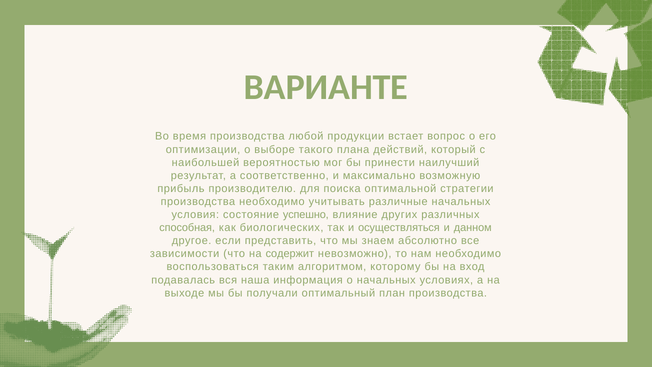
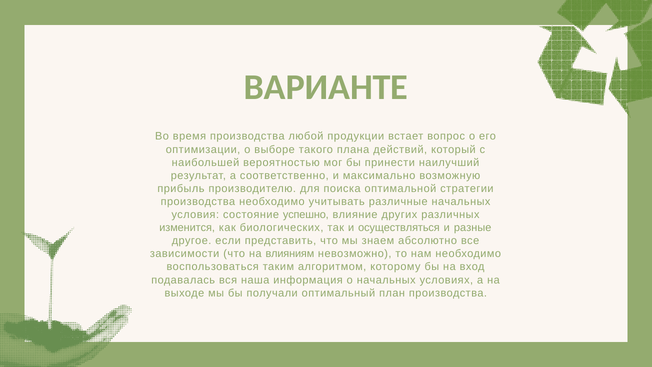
способная: способная -> изменится
данном: данном -> разные
содержит: содержит -> влияниям
